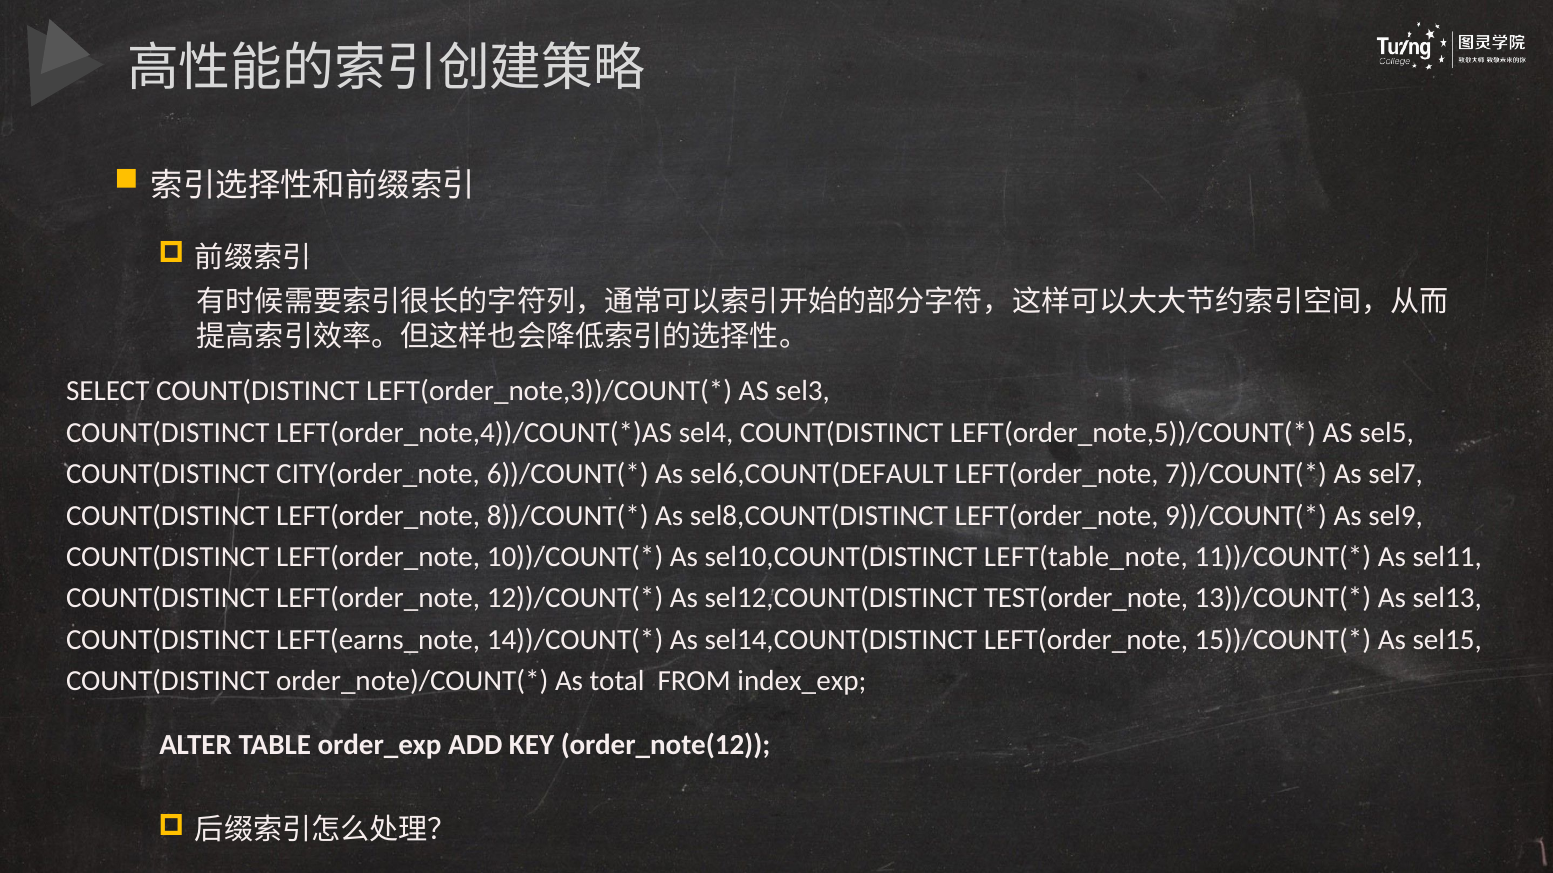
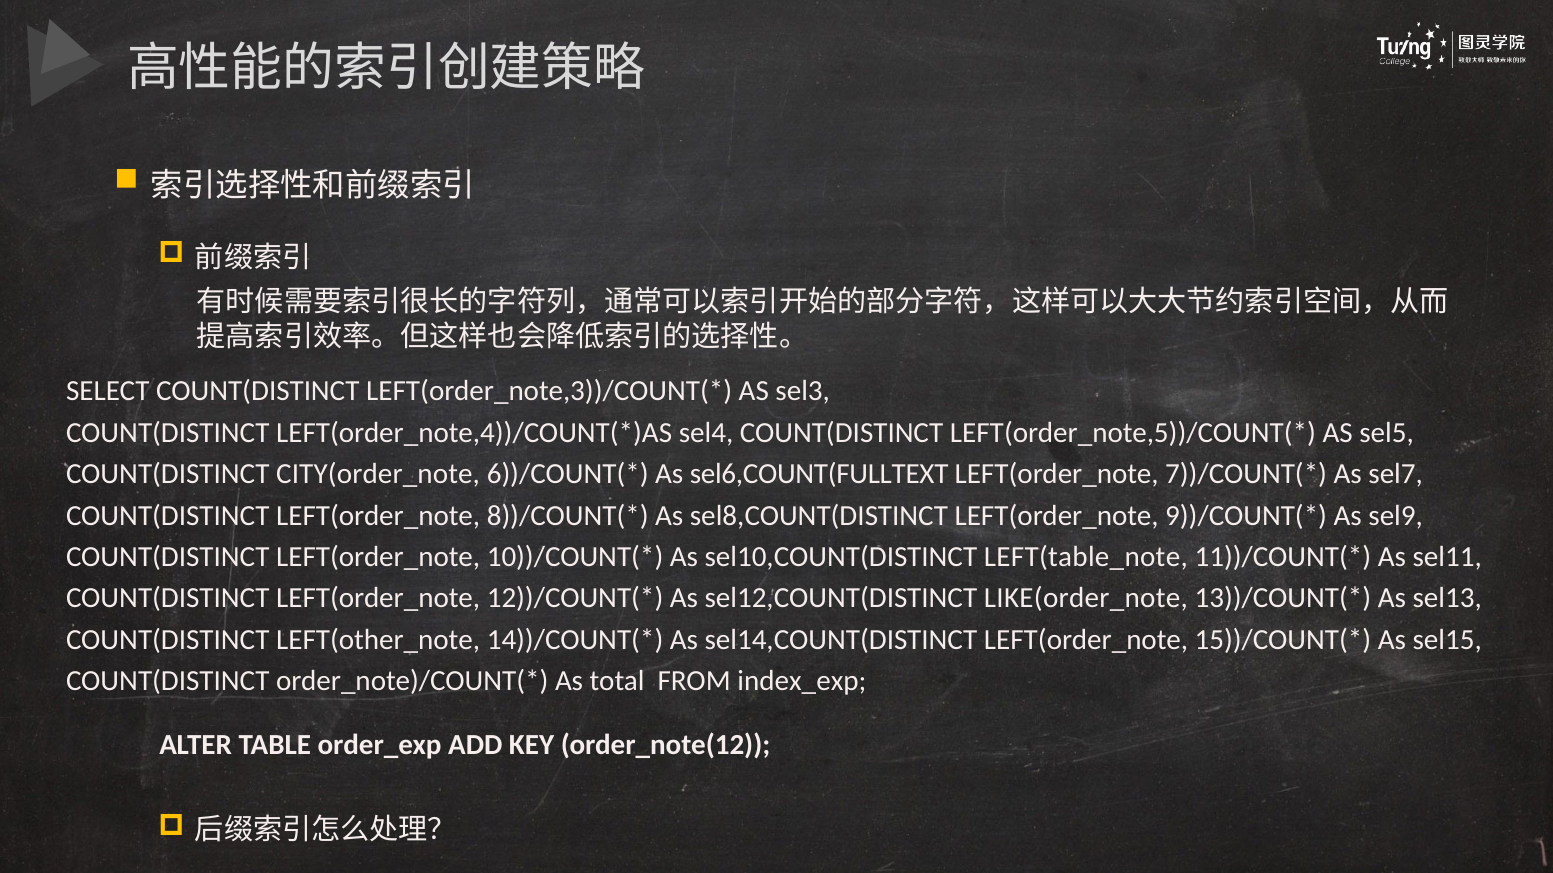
sel6,COUNT(DEFAULT: sel6,COUNT(DEFAULT -> sel6,COUNT(FULLTEXT
TEST(order_note: TEST(order_note -> LIKE(order_note
LEFT(earns_note: LEFT(earns_note -> LEFT(other_note
